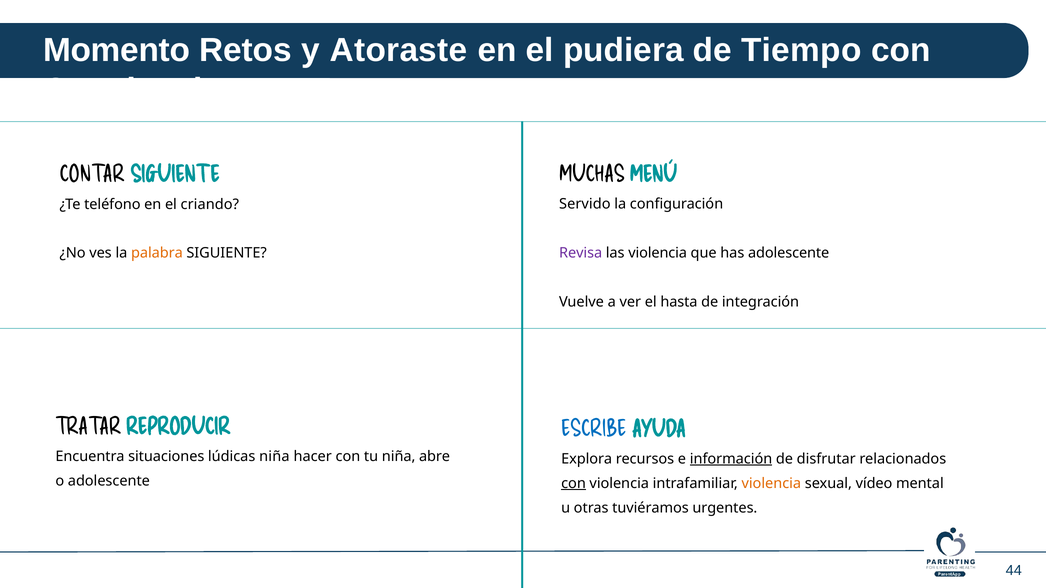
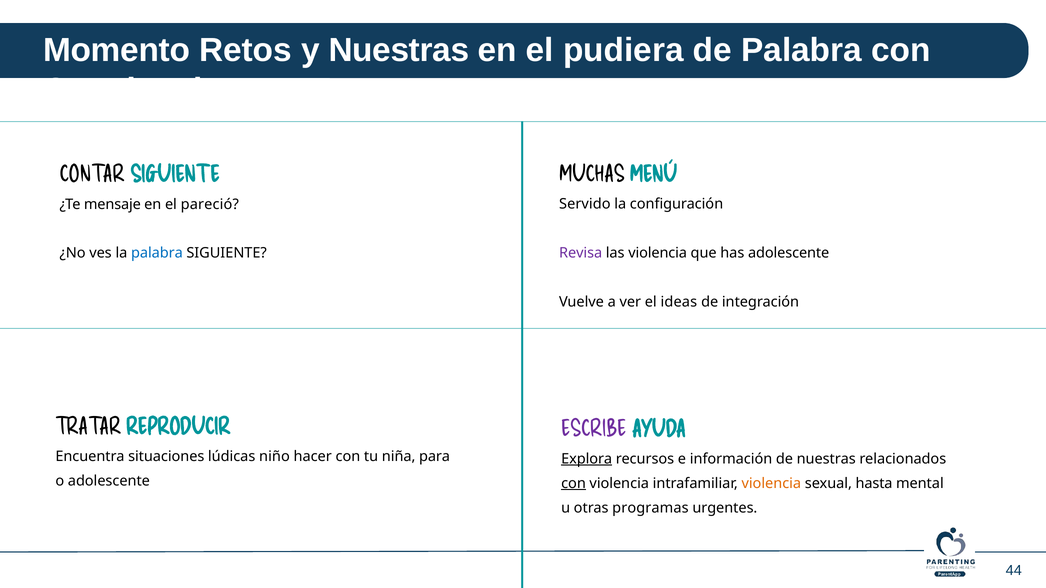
y Atoraste: Atoraste -> Nuestras
de Tiempo: Tiempo -> Palabra
teléfono: teléfono -> mensaje
criando: criando -> pareció
palabra at (157, 253) colour: orange -> blue
hasta: hasta -> ideas
ESCRIBE colour: blue -> purple
lúdicas niña: niña -> niño
abre: abre -> para
Explora underline: none -> present
información underline: present -> none
de disfrutar: disfrutar -> nuestras
vídeo: vídeo -> hasta
tuviéramos: tuviéramos -> programas
